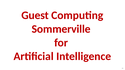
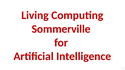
Guest: Guest -> Living
